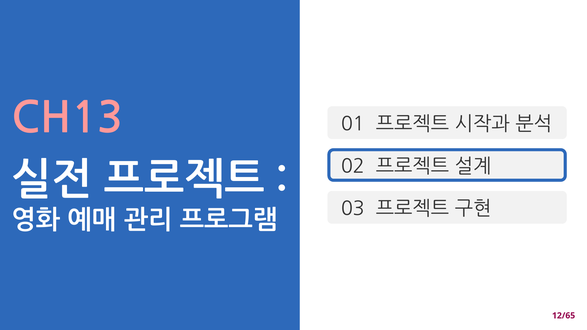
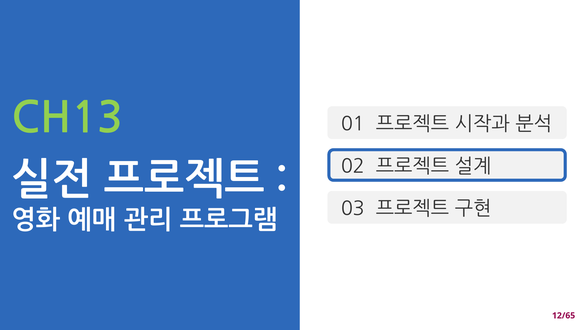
CH13 colour: pink -> light green
